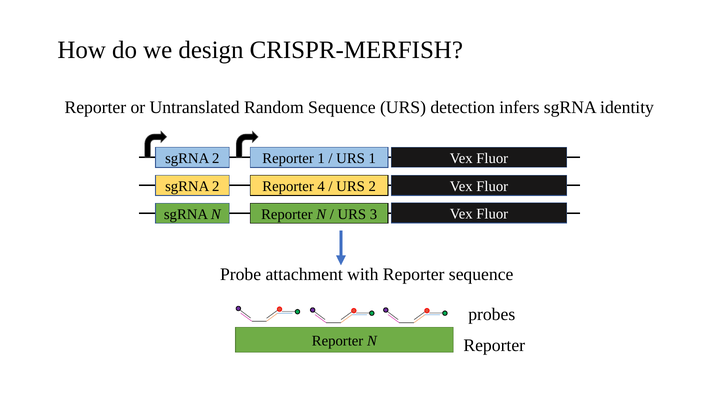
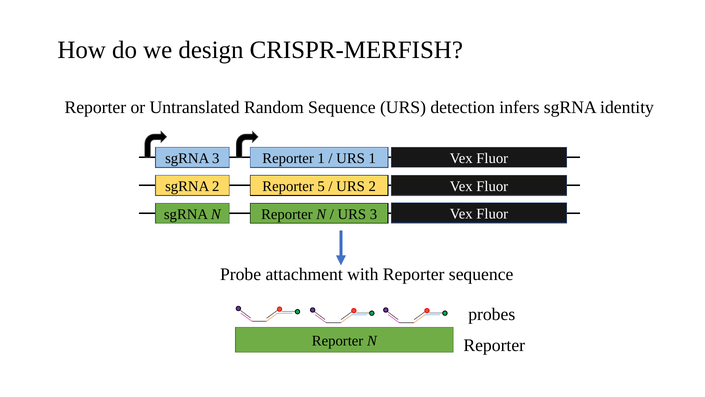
2 at (216, 158): 2 -> 3
4: 4 -> 5
